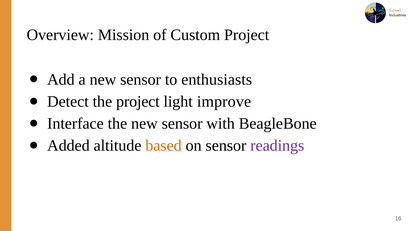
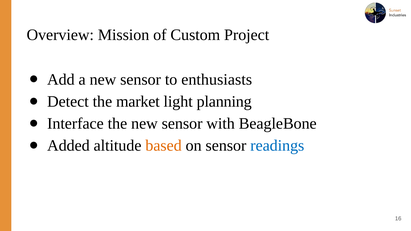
the project: project -> market
improve: improve -> planning
readings colour: purple -> blue
